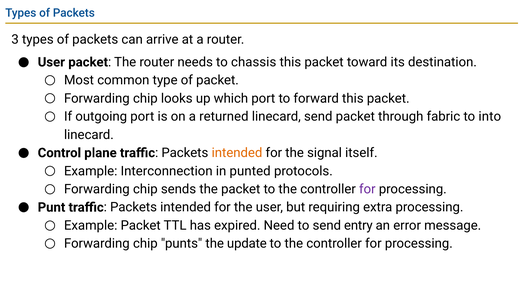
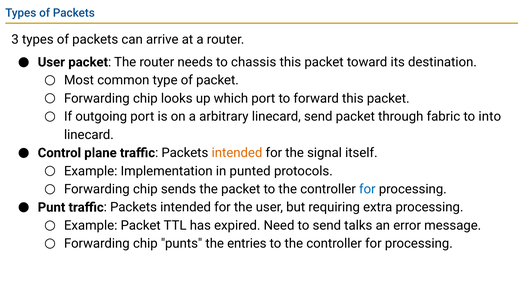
returned: returned -> arbitrary
Interconnection: Interconnection -> Implementation
for at (367, 189) colour: purple -> blue
entry: entry -> talks
update: update -> entries
